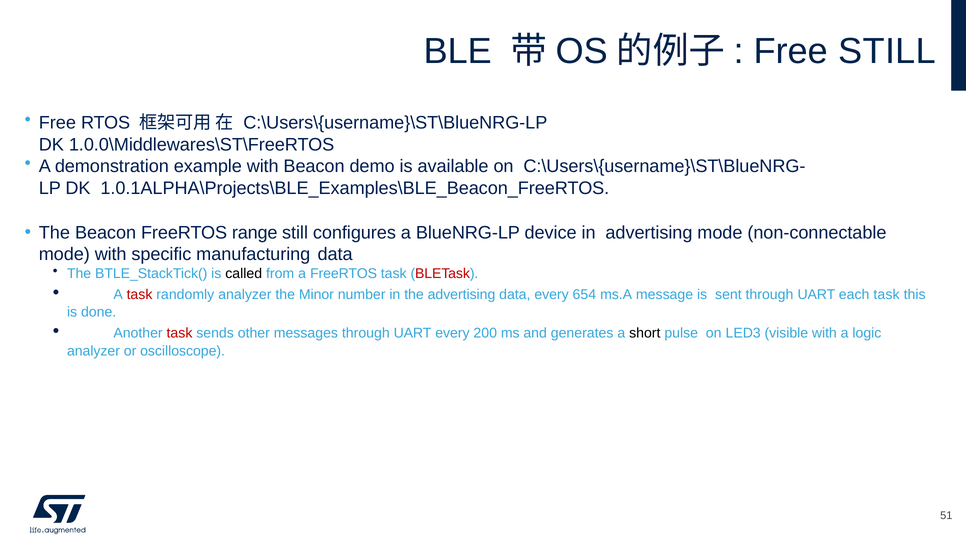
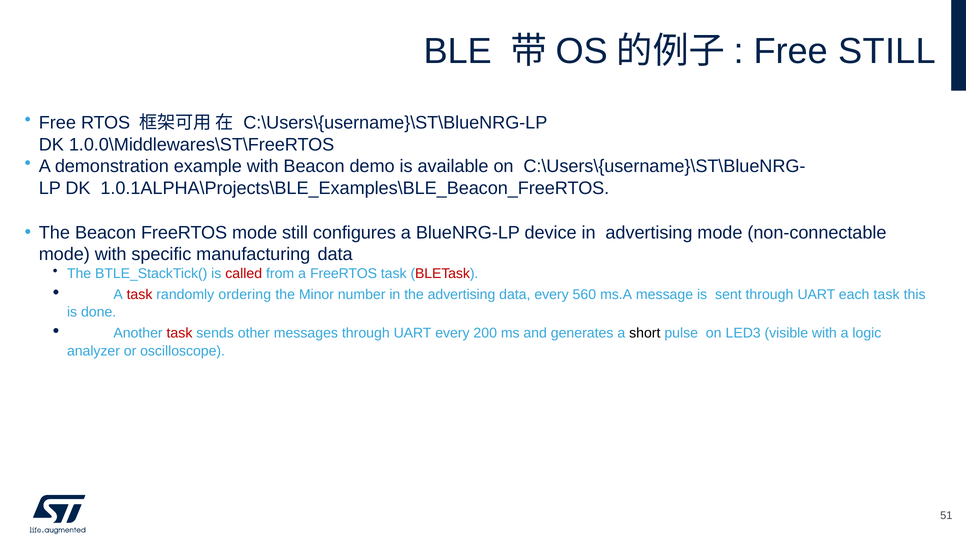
FreeRTOS range: range -> mode
called colour: black -> red
randomly analyzer: analyzer -> ordering
654: 654 -> 560
